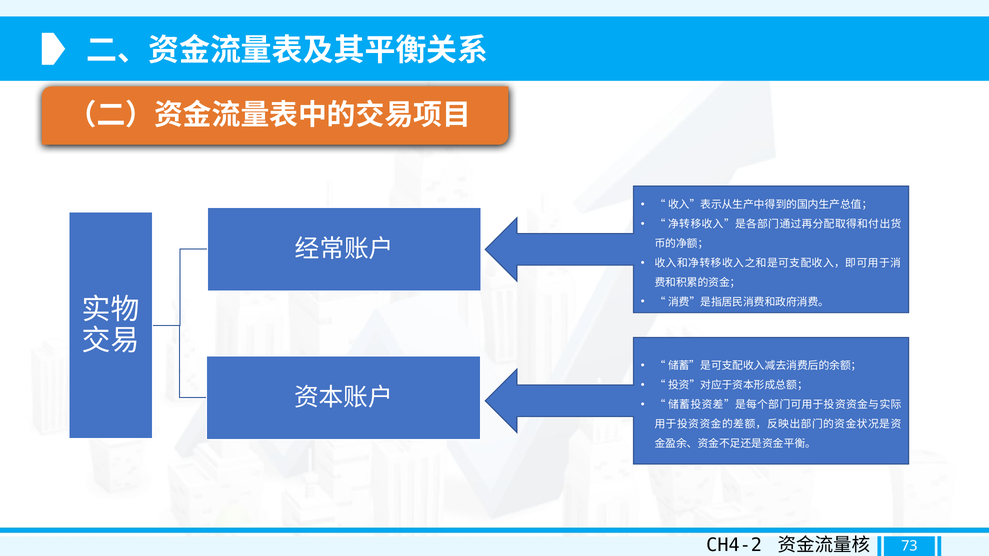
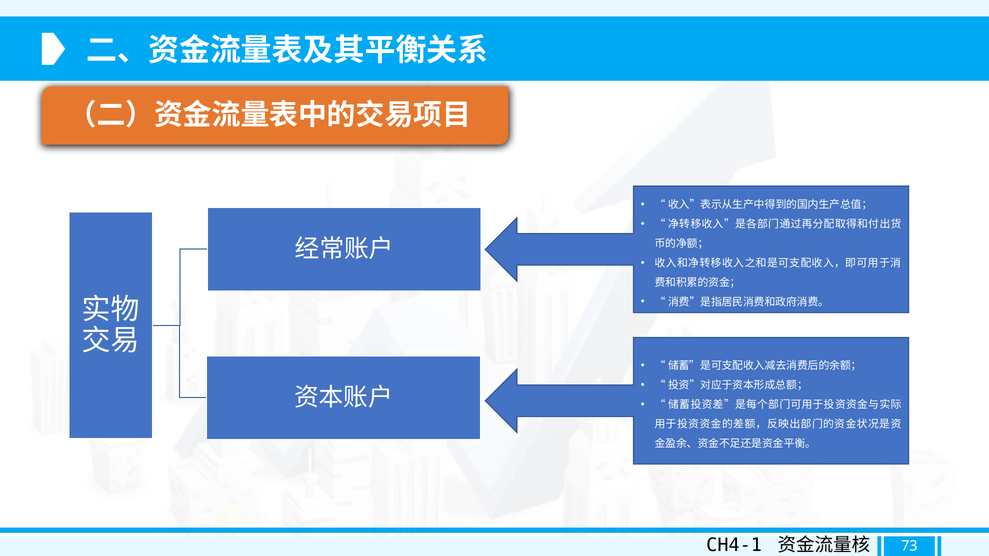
CH4-2: CH4-2 -> CH4-1
